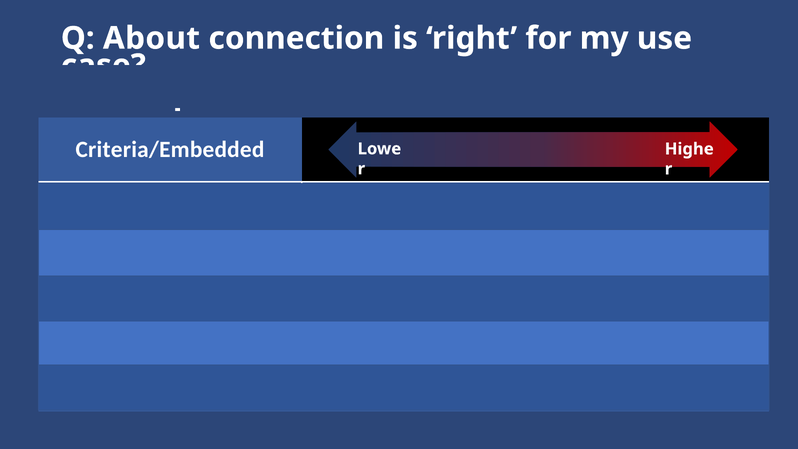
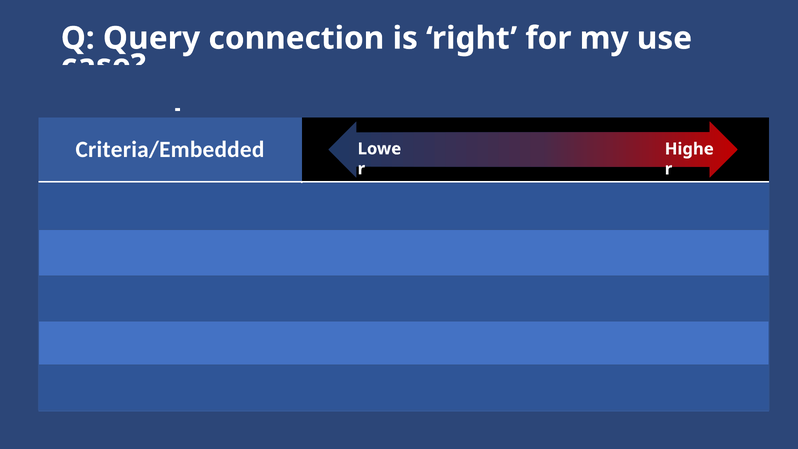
Q About: About -> Query
